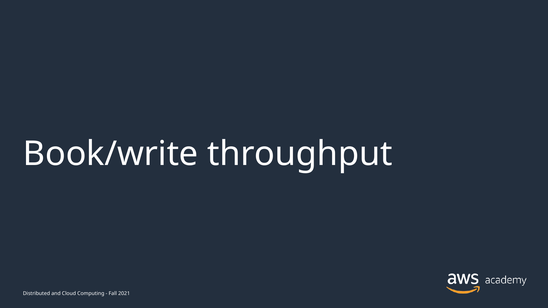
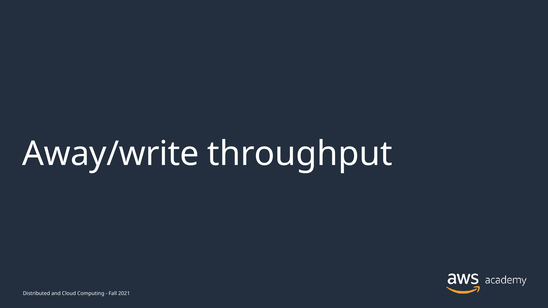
Book/write: Book/write -> Away/write
